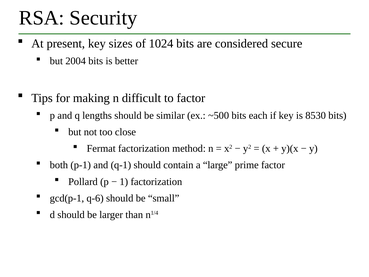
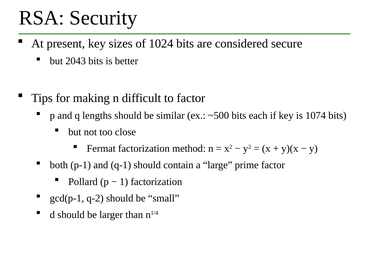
2004: 2004 -> 2043
8530: 8530 -> 1074
q-6: q-6 -> q-2
